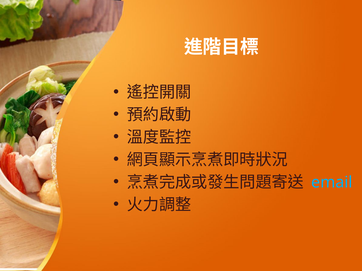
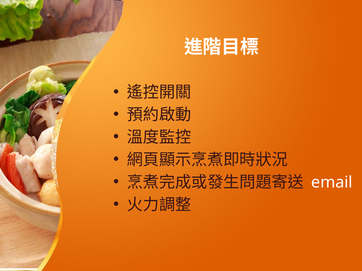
email colour: light blue -> white
